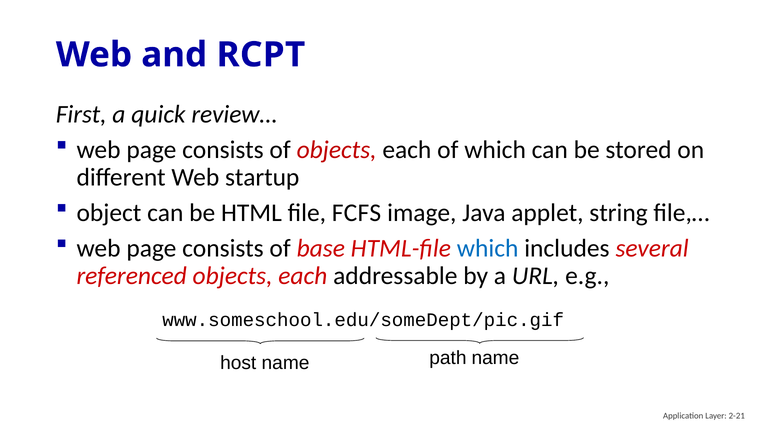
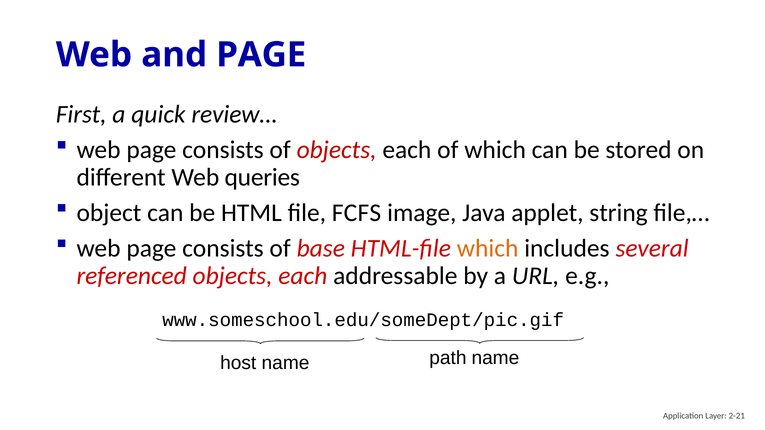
and RCPT: RCPT -> PAGE
startup: startup -> queries
which at (488, 248) colour: blue -> orange
